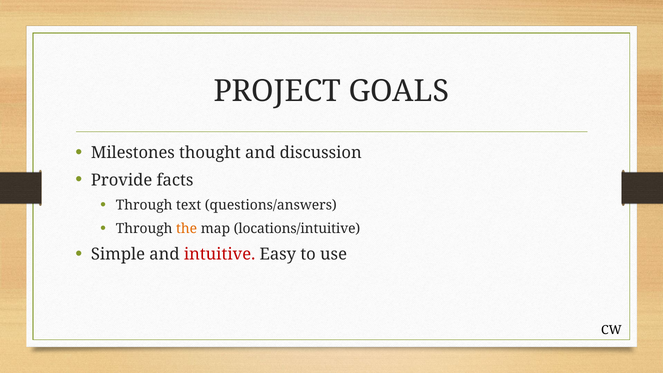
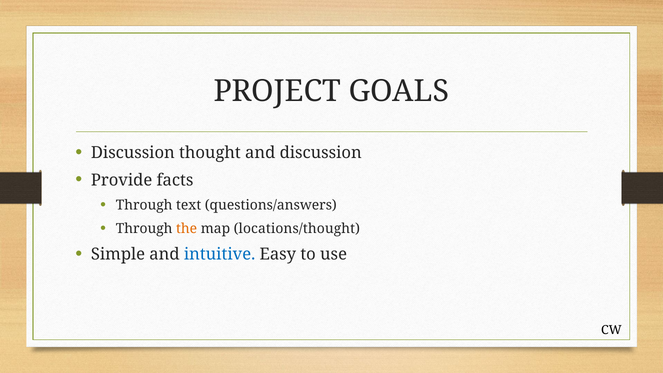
Milestones at (133, 153): Milestones -> Discussion
locations/intuitive: locations/intuitive -> locations/thought
intuitive colour: red -> blue
